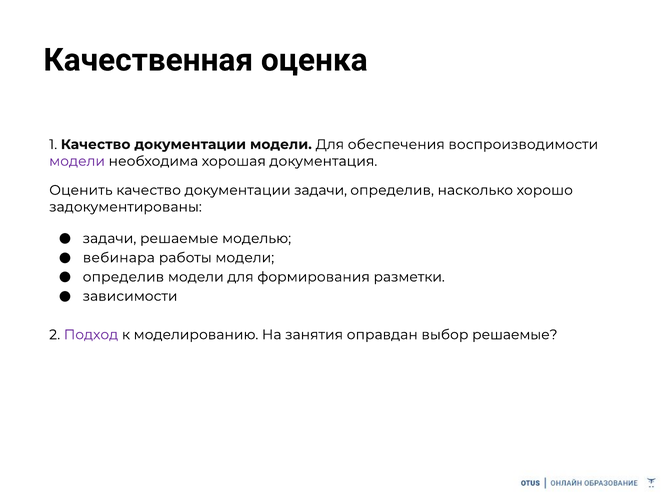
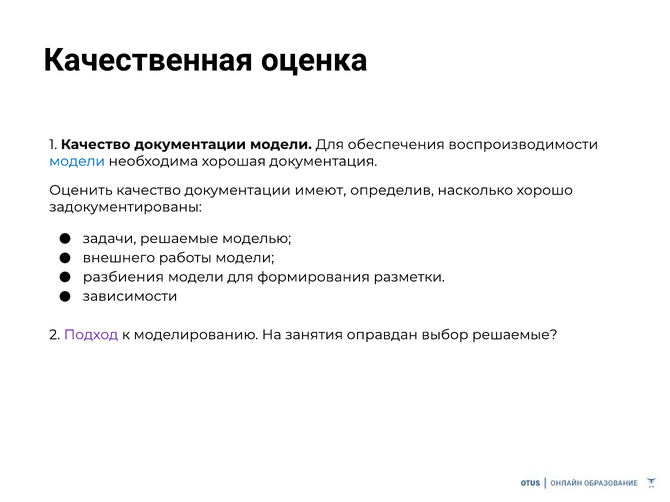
модели at (77, 161) colour: purple -> blue
документации задачи: задачи -> имеют
вебинара: вебинара -> внешнего
определив at (123, 277): определив -> разбиения
